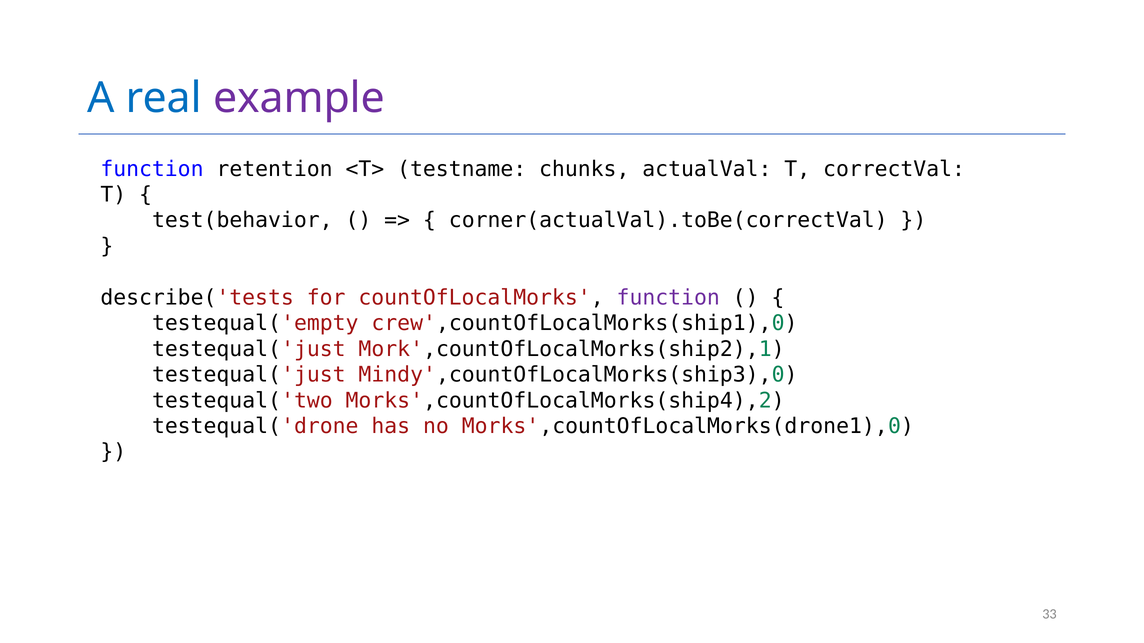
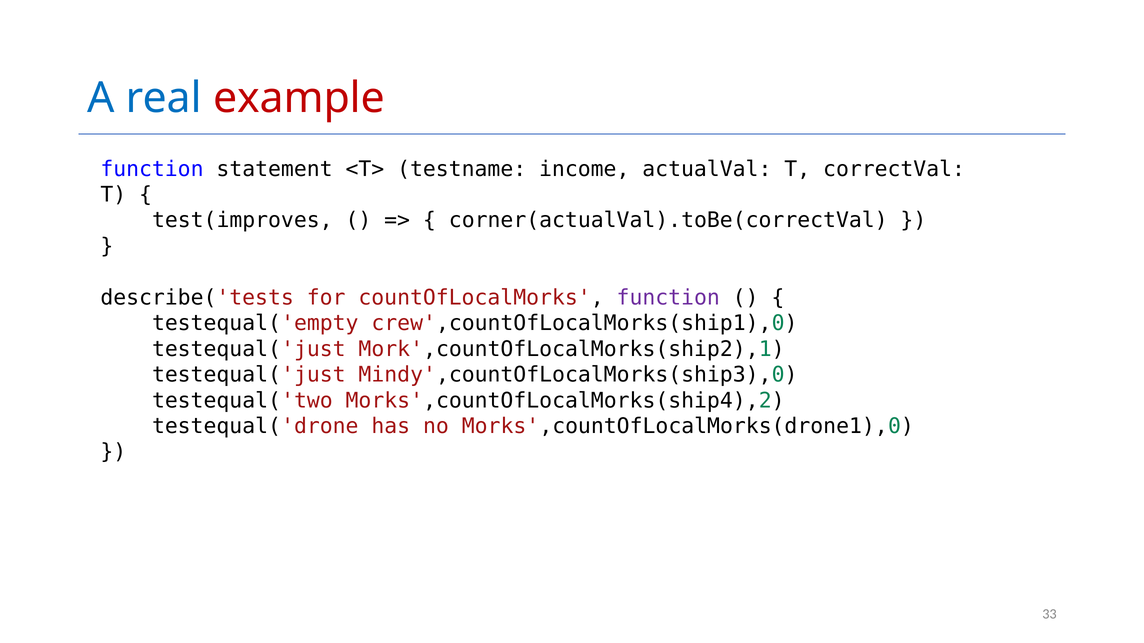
example colour: purple -> red
retention: retention -> statement
chunks: chunks -> income
test(behavior: test(behavior -> test(improves
